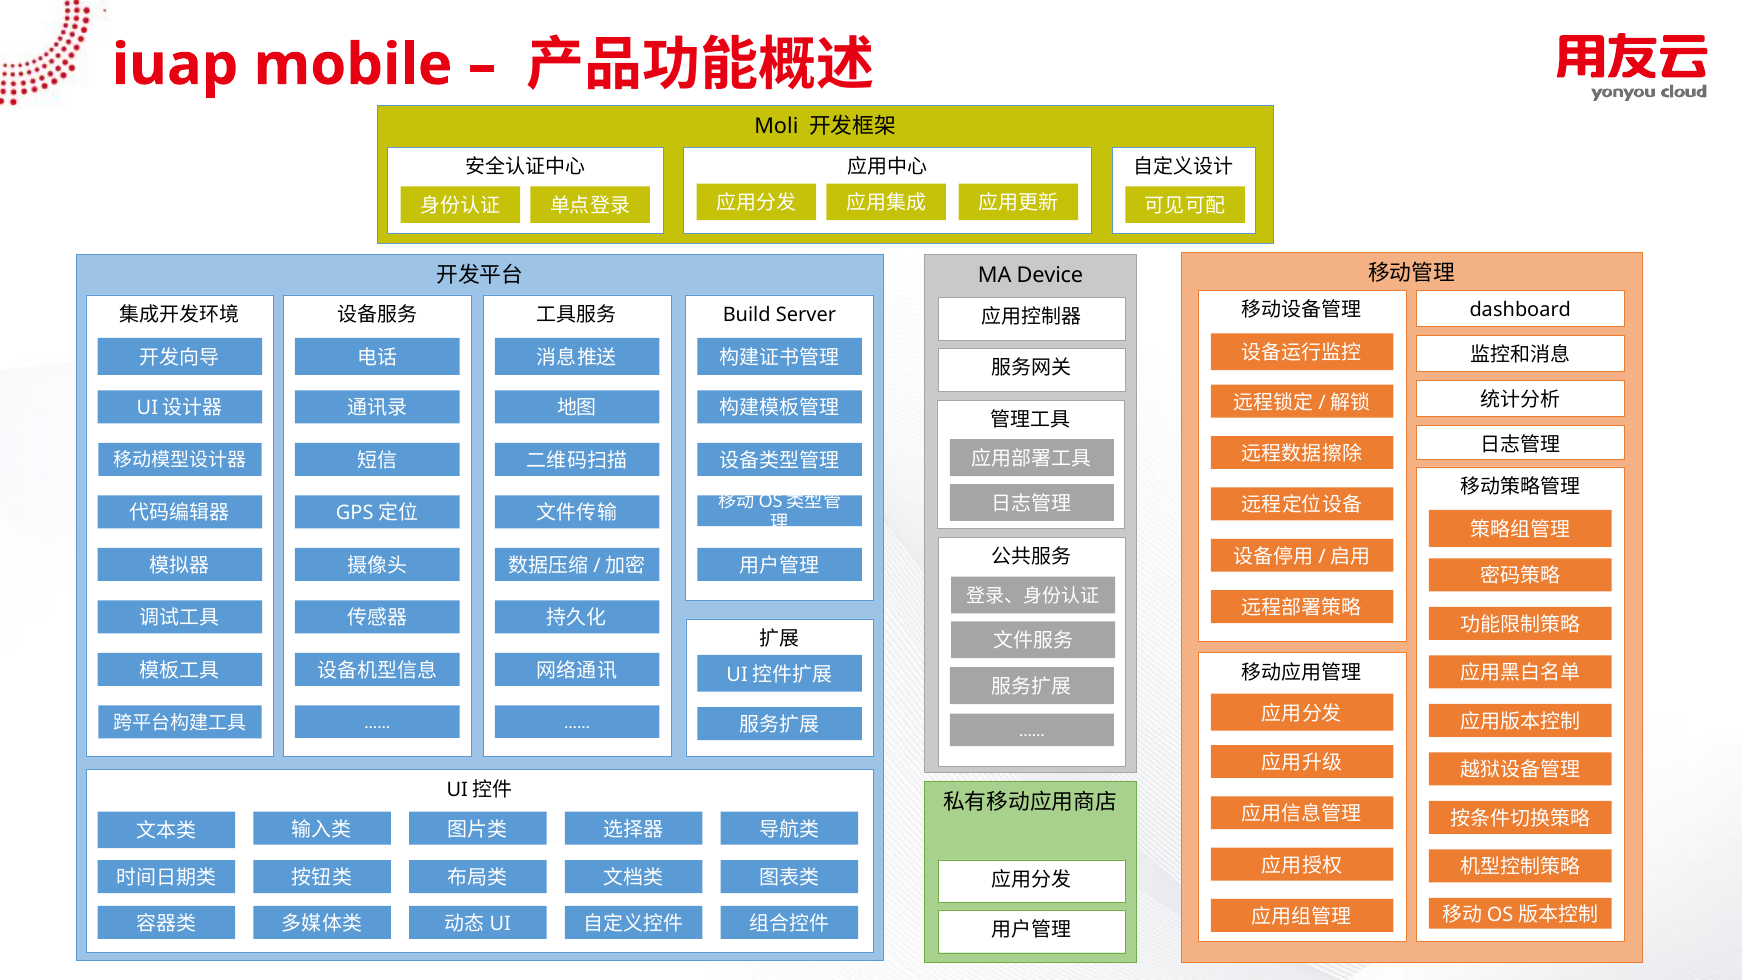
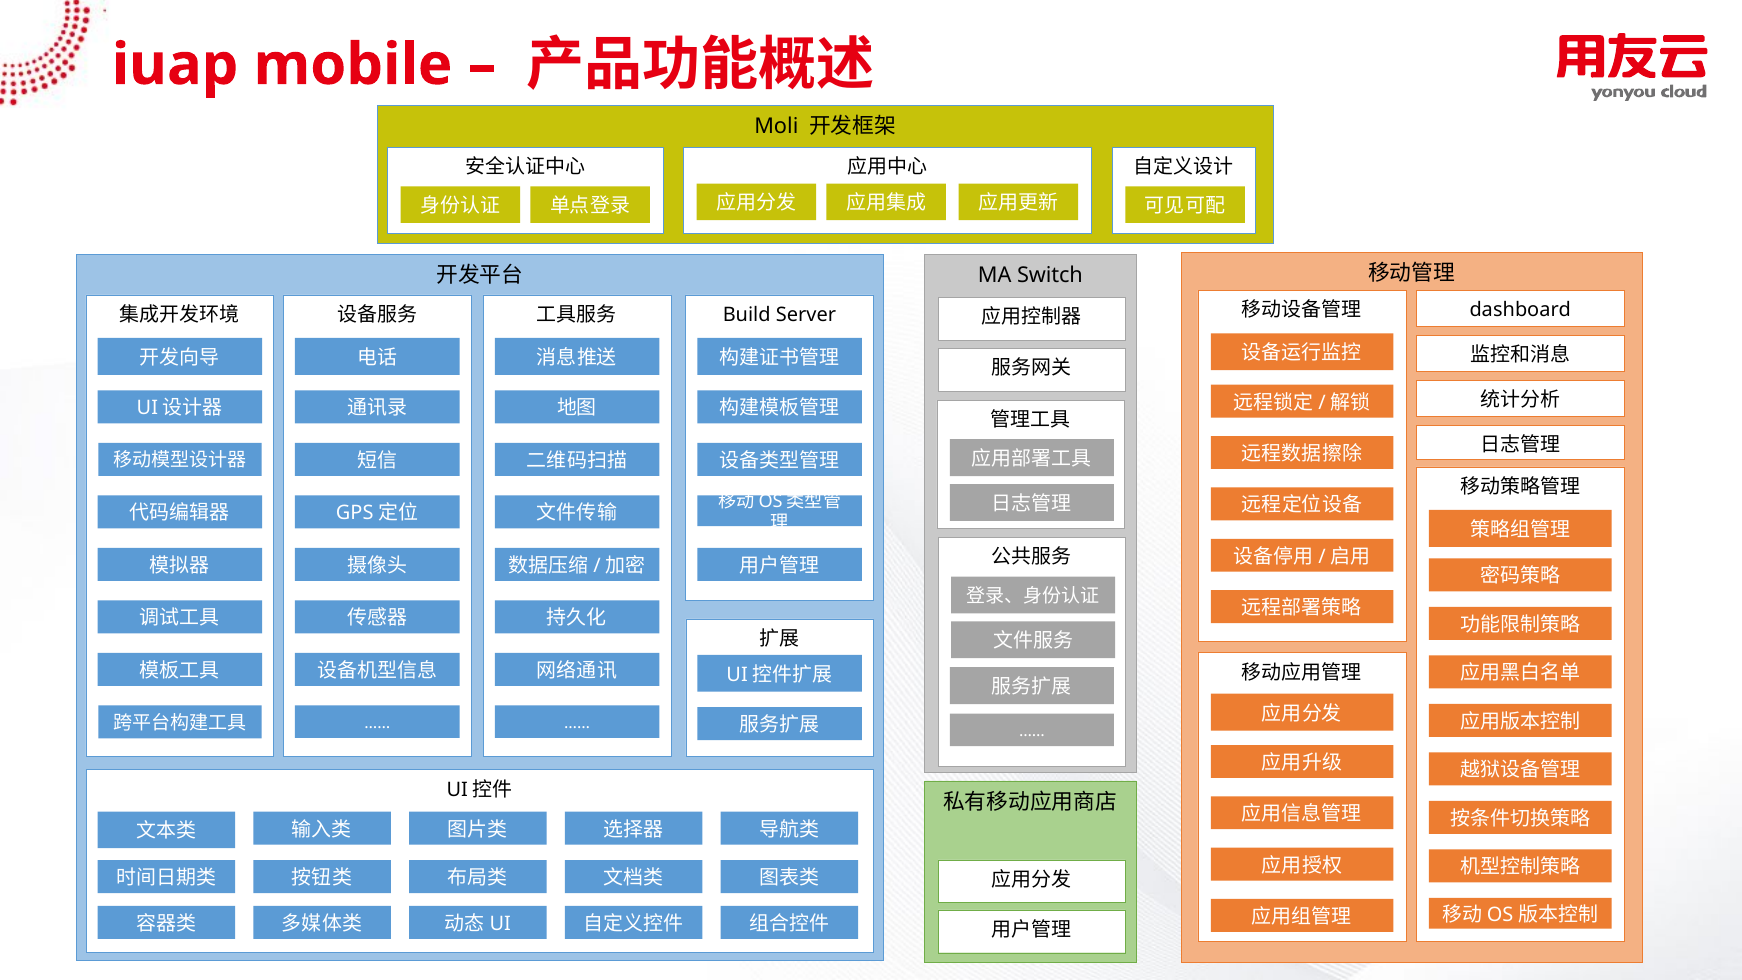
Device: Device -> Switch
